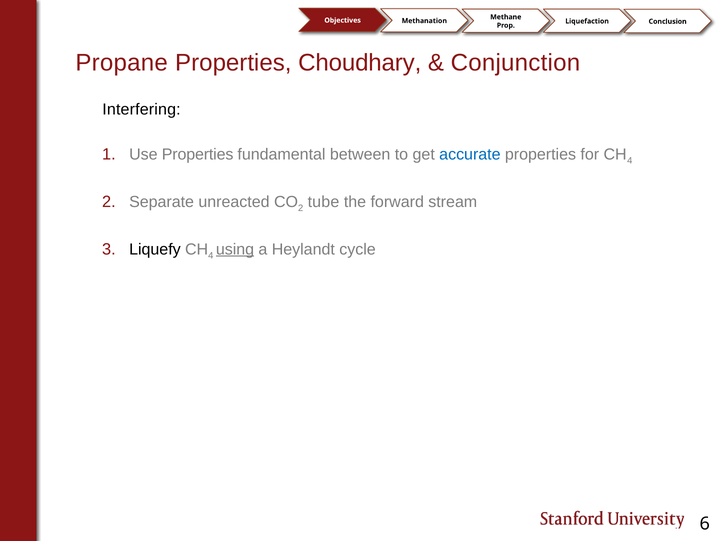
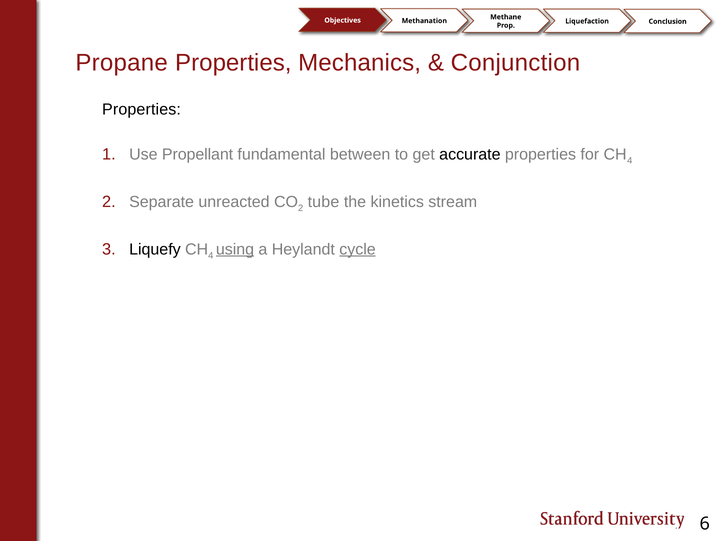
Choudhary: Choudhary -> Mechanics
Interfering at (142, 109): Interfering -> Properties
Use Properties: Properties -> Propellant
accurate colour: blue -> black
forward: forward -> kinetics
cycle underline: none -> present
